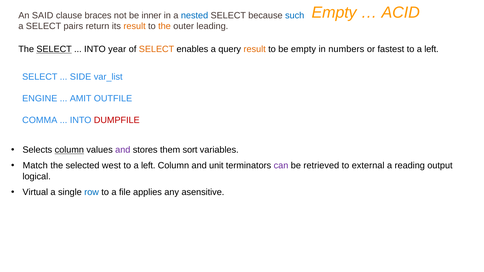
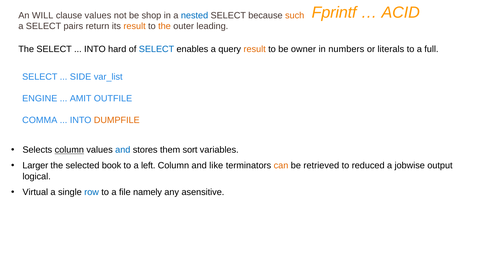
Empty at (334, 13): Empty -> Fprintf
SAID: SAID -> WILL
clause braces: braces -> values
inner: inner -> shop
such colour: blue -> orange
SELECT at (54, 49) underline: present -> none
year: year -> hard
SELECT at (157, 49) colour: orange -> blue
be empty: empty -> owner
fastest: fastest -> literals
left at (431, 49): left -> full
DUMPFILE colour: red -> orange
and at (123, 150) colour: purple -> blue
Match: Match -> Larger
west: west -> book
unit: unit -> like
can colour: purple -> orange
external: external -> reduced
reading: reading -> jobwise
applies: applies -> namely
